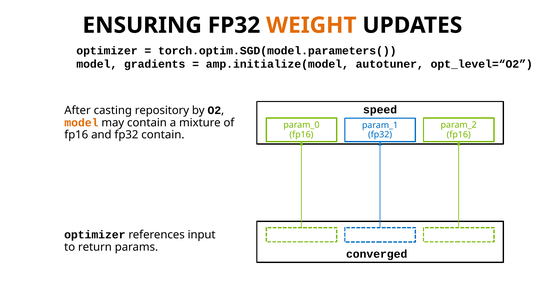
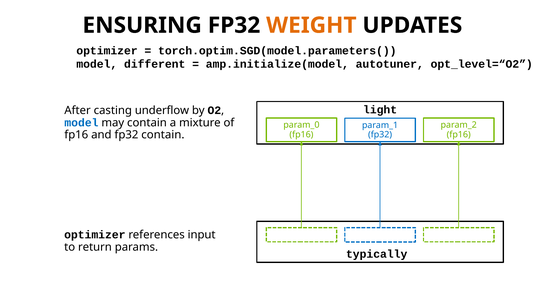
gradients: gradients -> different
speed: speed -> light
repository: repository -> underflow
model at (81, 123) colour: orange -> blue
converged: converged -> typically
